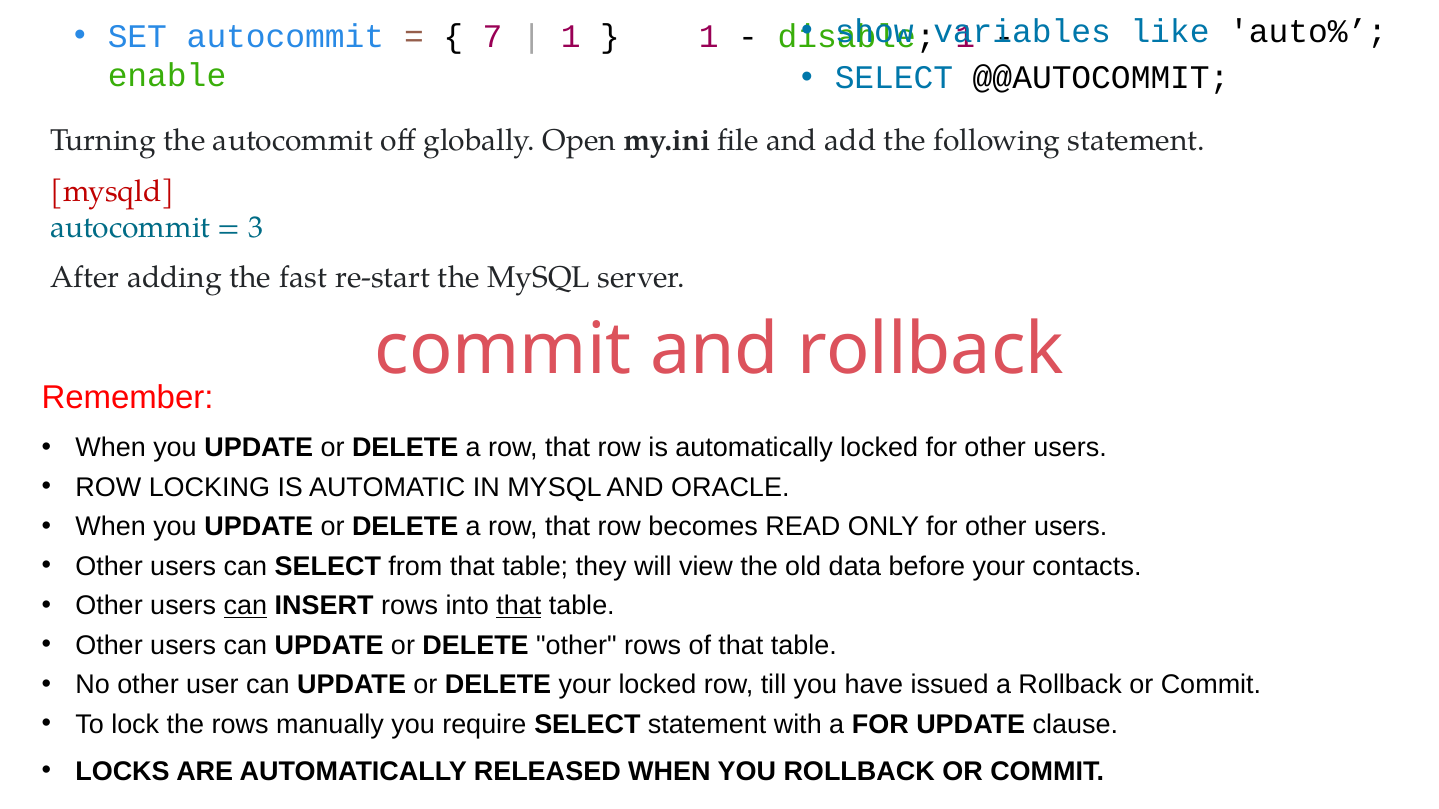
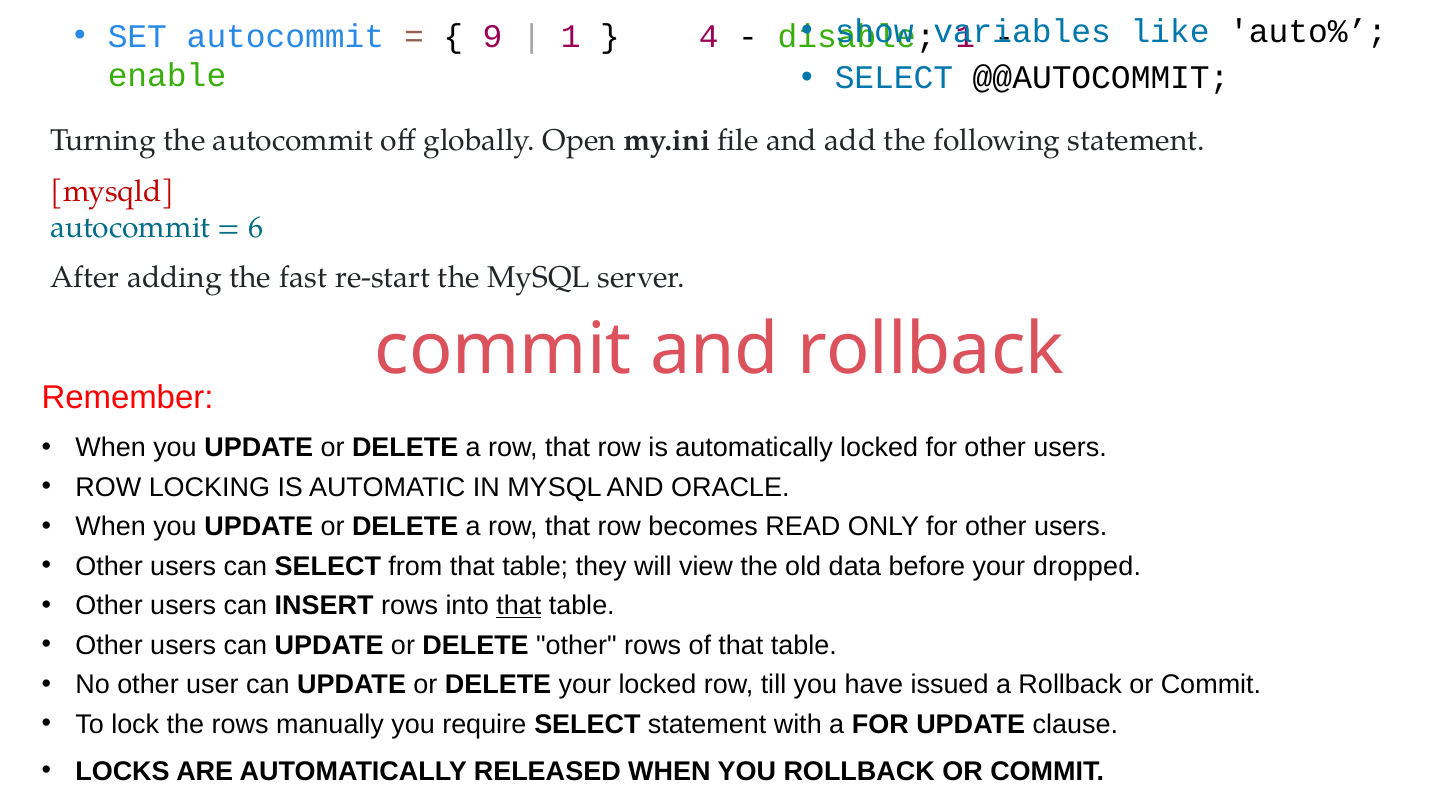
7: 7 -> 9
1 at (709, 36): 1 -> 4
3: 3 -> 6
contacts: contacts -> dropped
can at (245, 606) underline: present -> none
